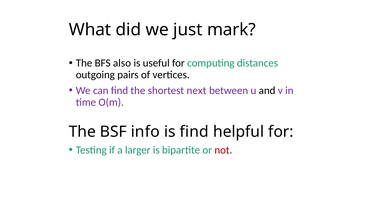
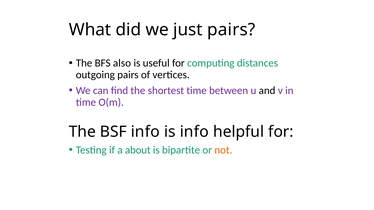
just mark: mark -> pairs
shortest next: next -> time
is find: find -> info
larger: larger -> about
not colour: red -> orange
